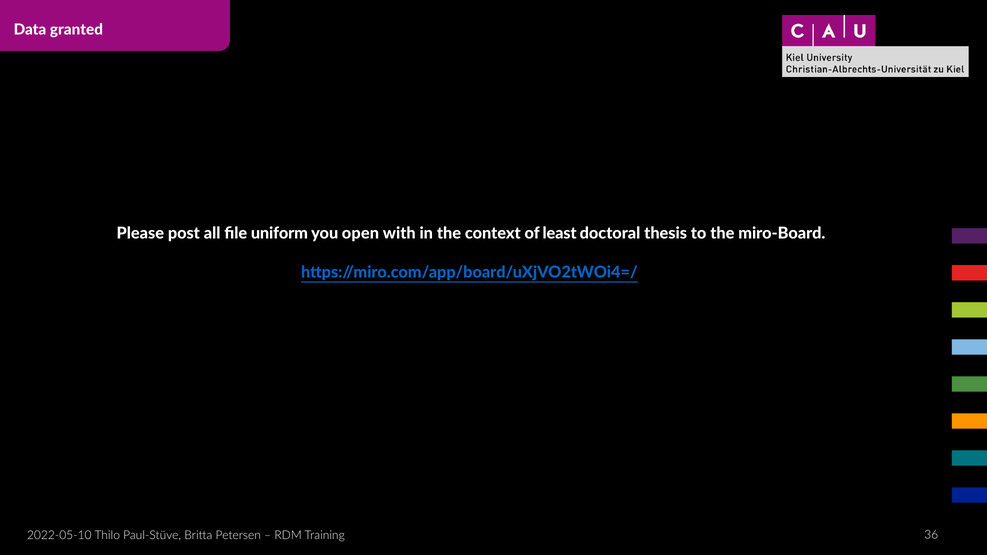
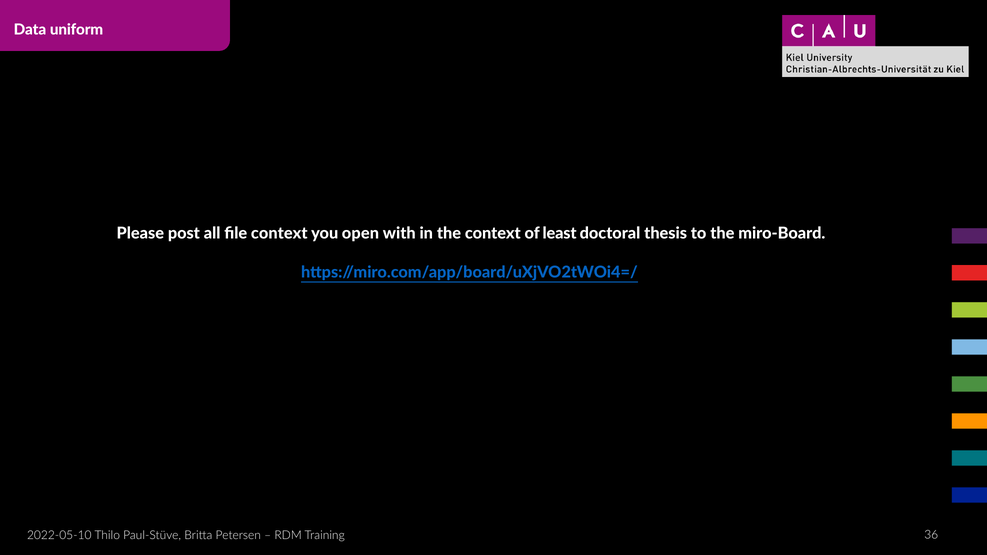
granted: granted -> uniform
file uniform: uniform -> context
